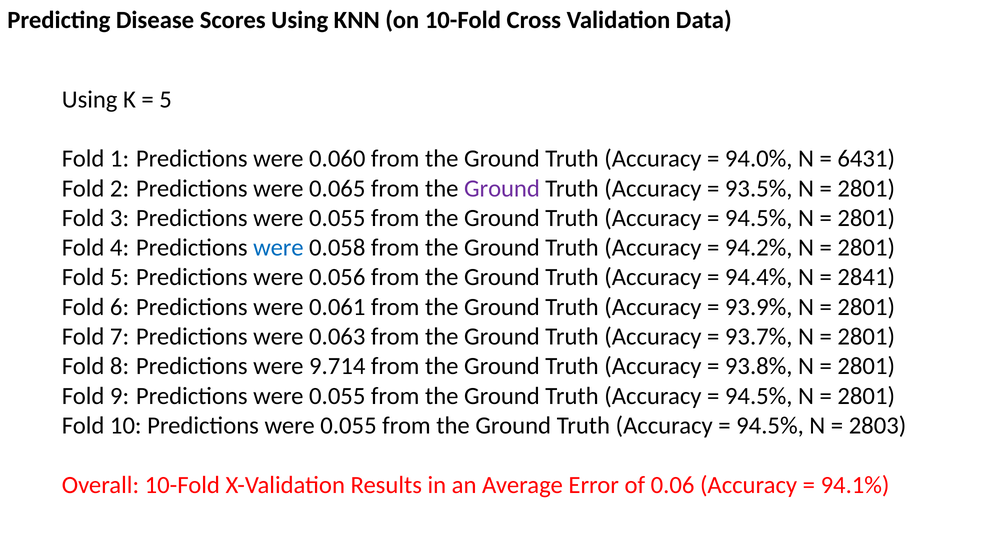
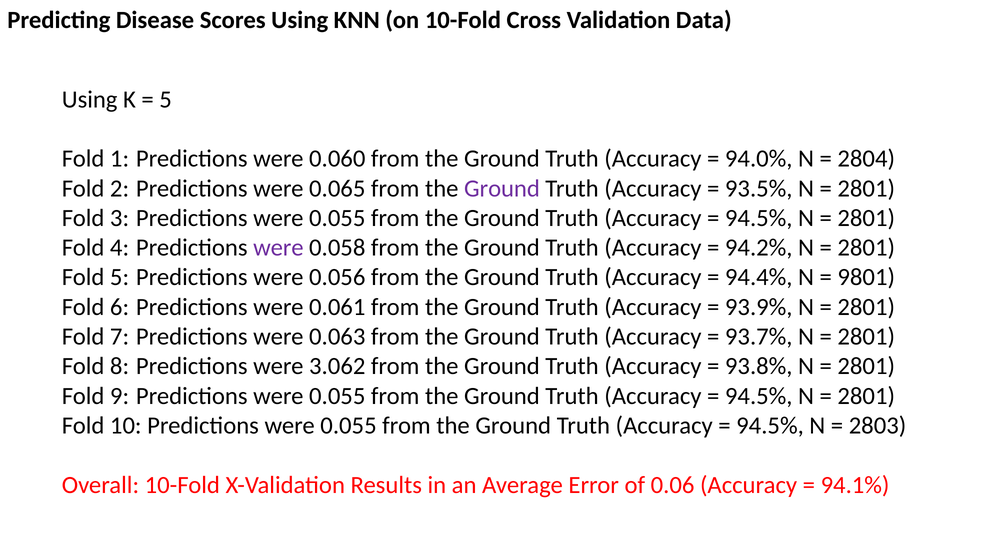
6431: 6431 -> 2804
were at (278, 248) colour: blue -> purple
2841: 2841 -> 9801
9.714: 9.714 -> 3.062
